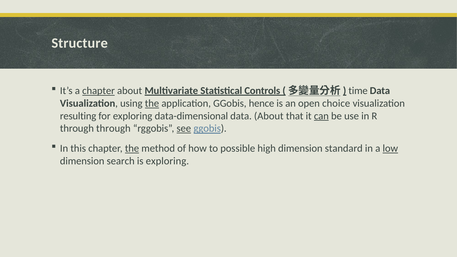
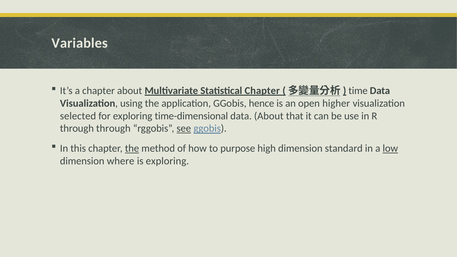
Structure: Structure -> Variables
chapter at (99, 91) underline: present -> none
Statistical Controls: Controls -> Chapter
the at (152, 103) underline: present -> none
choice: choice -> higher
resulting: resulting -> selected
data-dimensional: data-dimensional -> time-dimensional
can underline: present -> none
possible: possible -> purpose
search: search -> where
